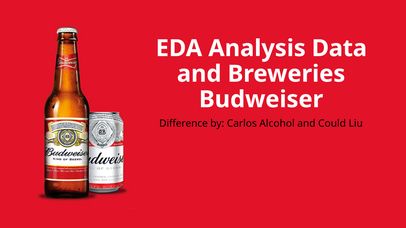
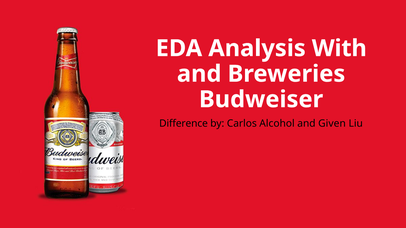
Data: Data -> With
Could: Could -> Given
